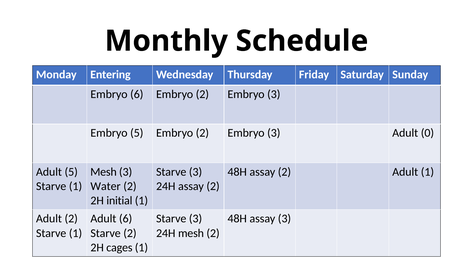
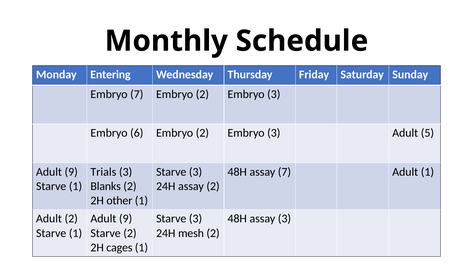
Embryo 6: 6 -> 7
Embryo 5: 5 -> 6
0: 0 -> 5
5 at (71, 172): 5 -> 9
Mesh at (103, 172): Mesh -> Trials
48H assay 2: 2 -> 7
Water: Water -> Blanks
initial: initial -> other
6 at (126, 219): 6 -> 9
